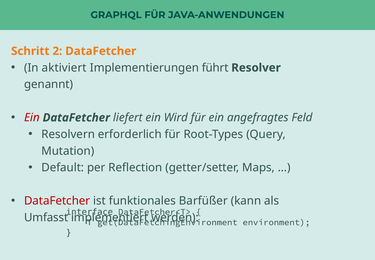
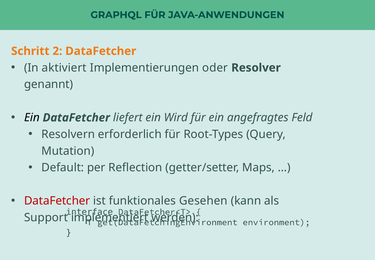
führt: führt -> oder
Ein at (32, 117) colour: red -> black
Barfüßer: Barfüßer -> Gesehen
Umfasst: Umfasst -> Support
